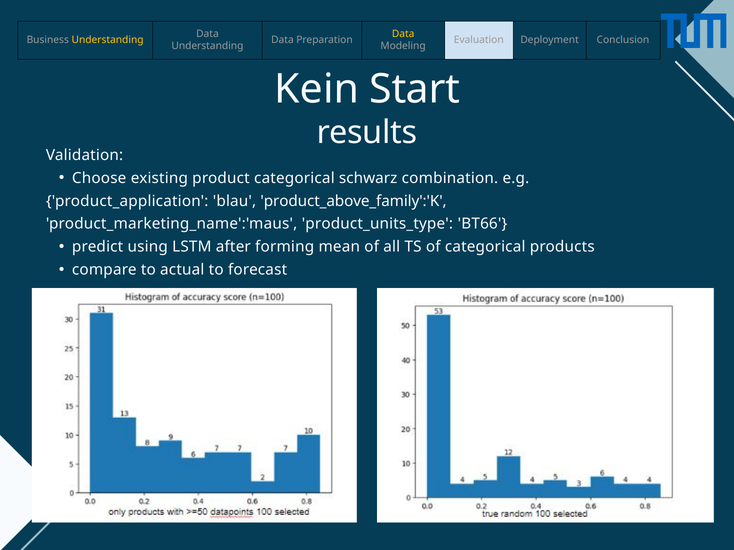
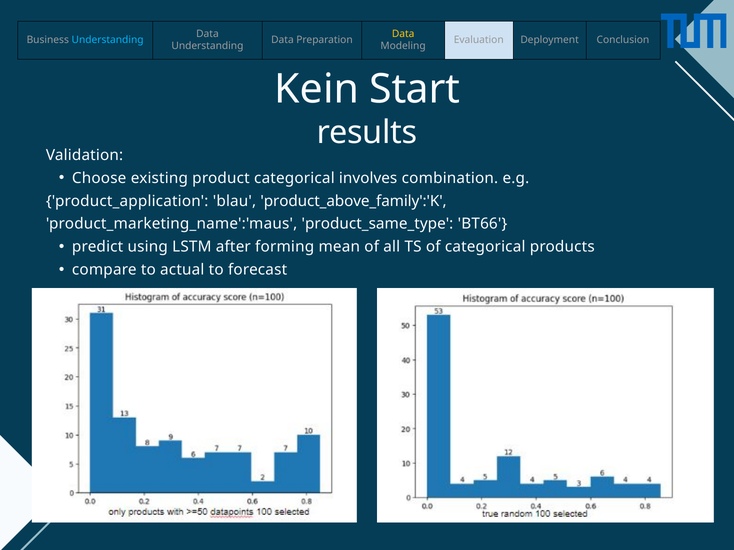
Understanding at (108, 40) colour: yellow -> light blue
schwarz: schwarz -> involves
product_units_type: product_units_type -> product_same_type
